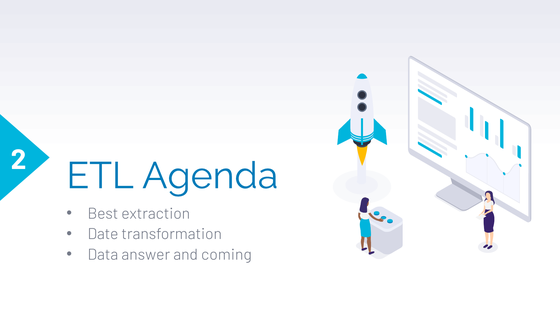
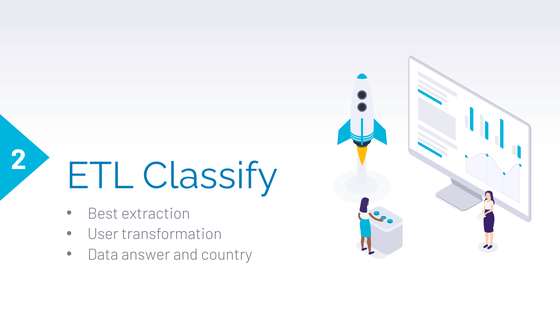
Agenda: Agenda -> Classify
Date: Date -> User
coming: coming -> country
